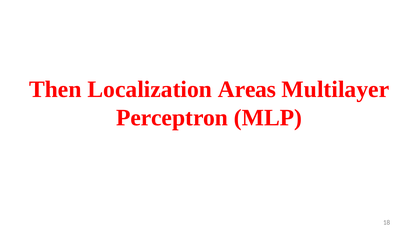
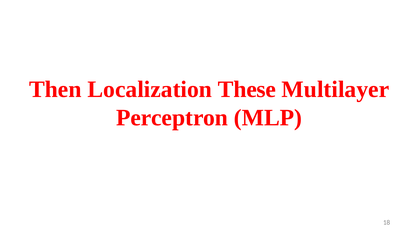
Areas: Areas -> These
